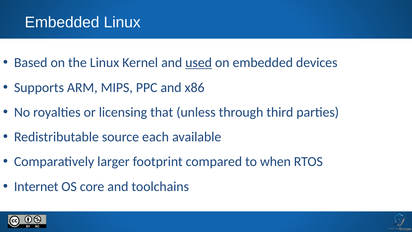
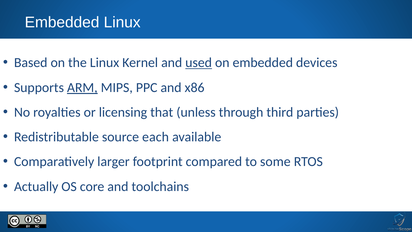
ARM underline: none -> present
when: when -> some
Internet: Internet -> Actually
